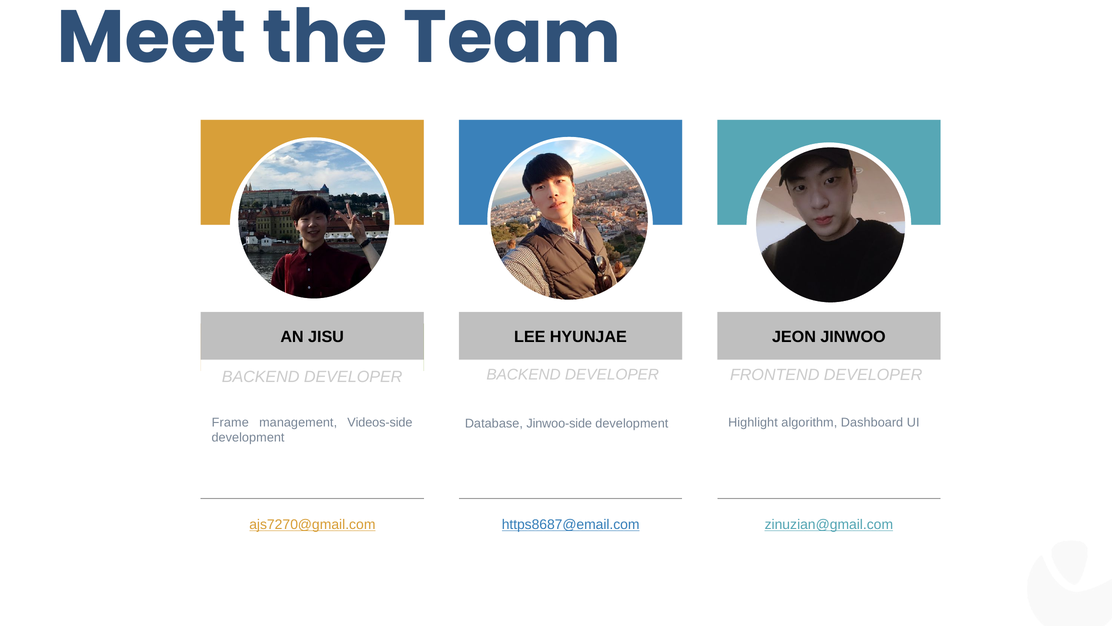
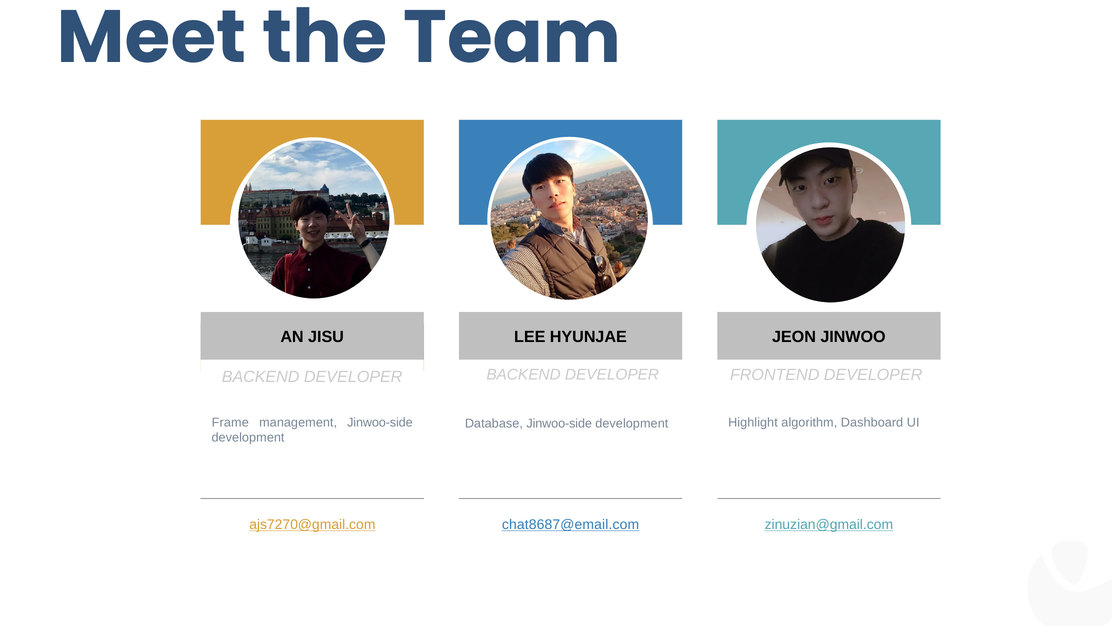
management Videos-side: Videos-side -> Jinwoo-side
https8687@email.com: https8687@email.com -> chat8687@email.com
